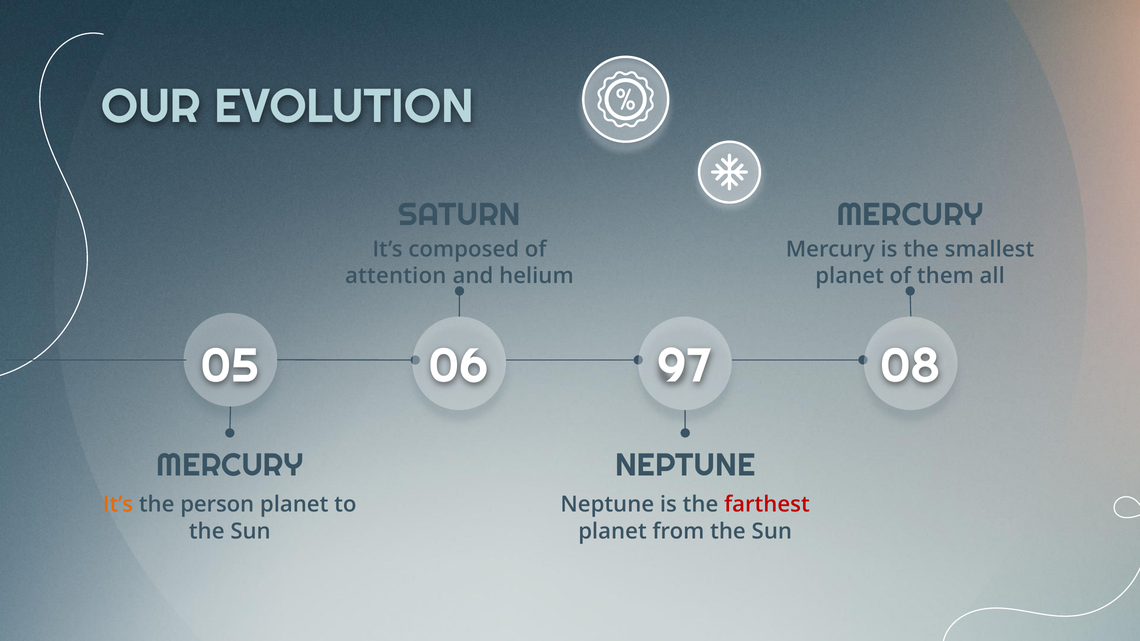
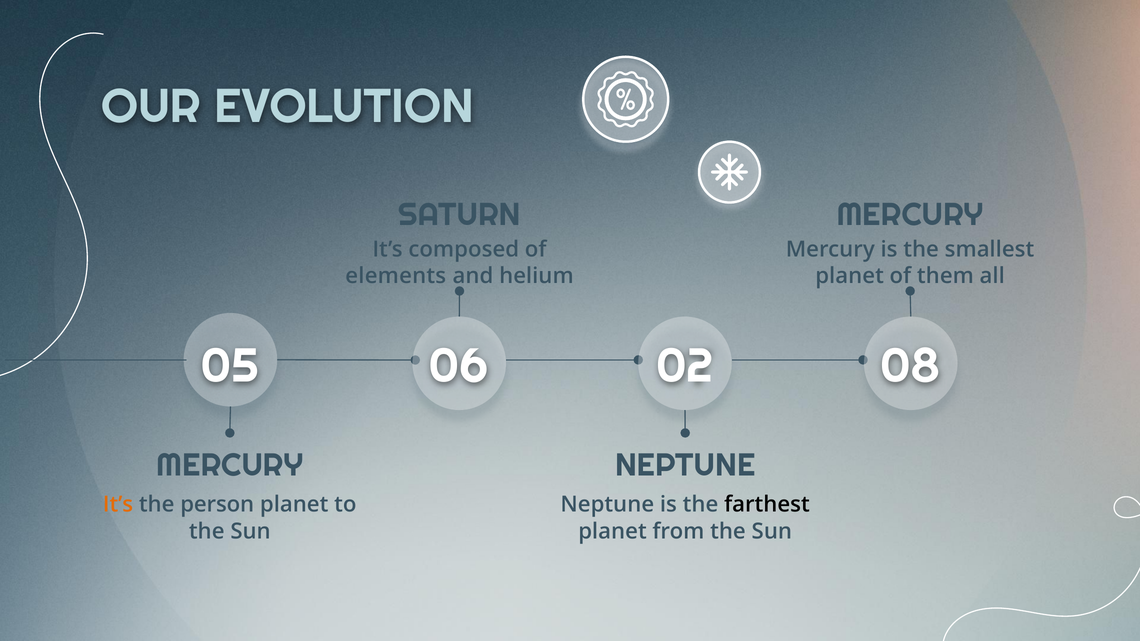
attention: attention -> elements
97: 97 -> 02
farthest colour: red -> black
